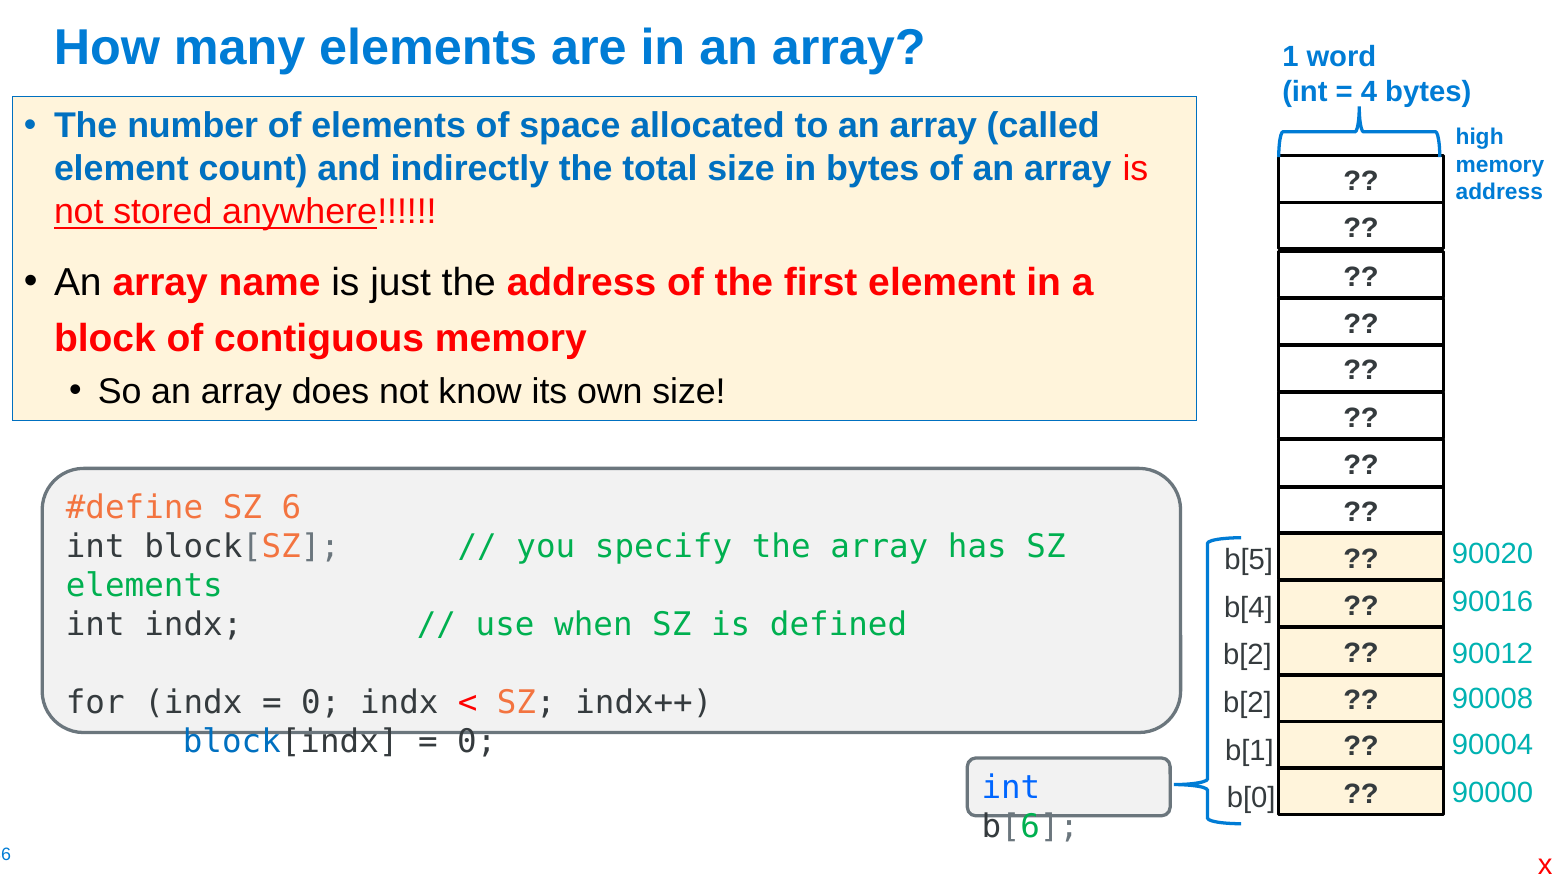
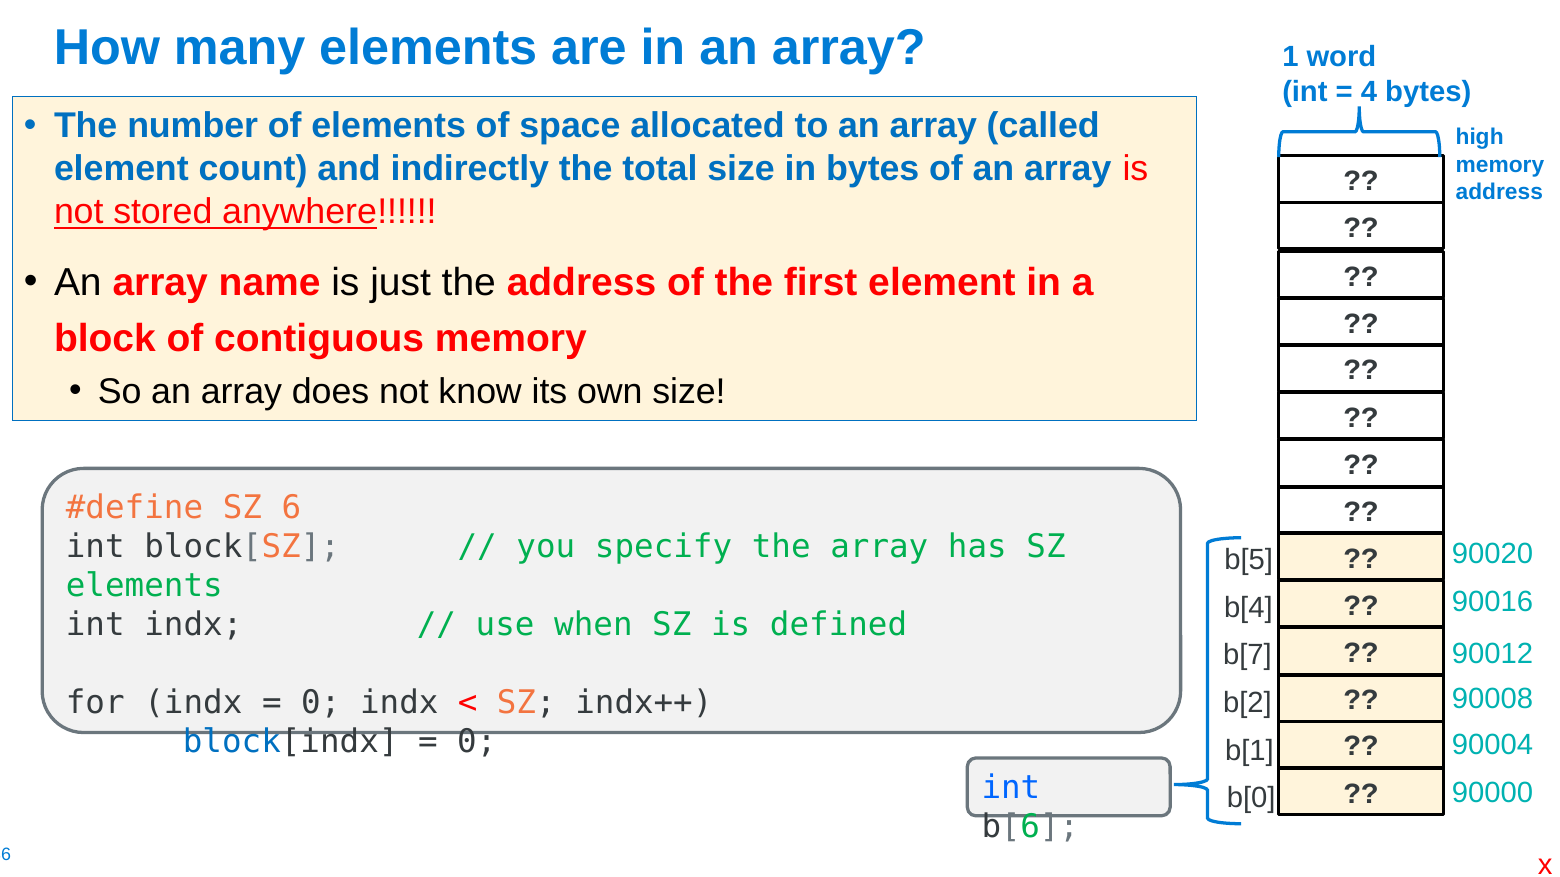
b[2 at (1247, 655): b[2 -> b[7
